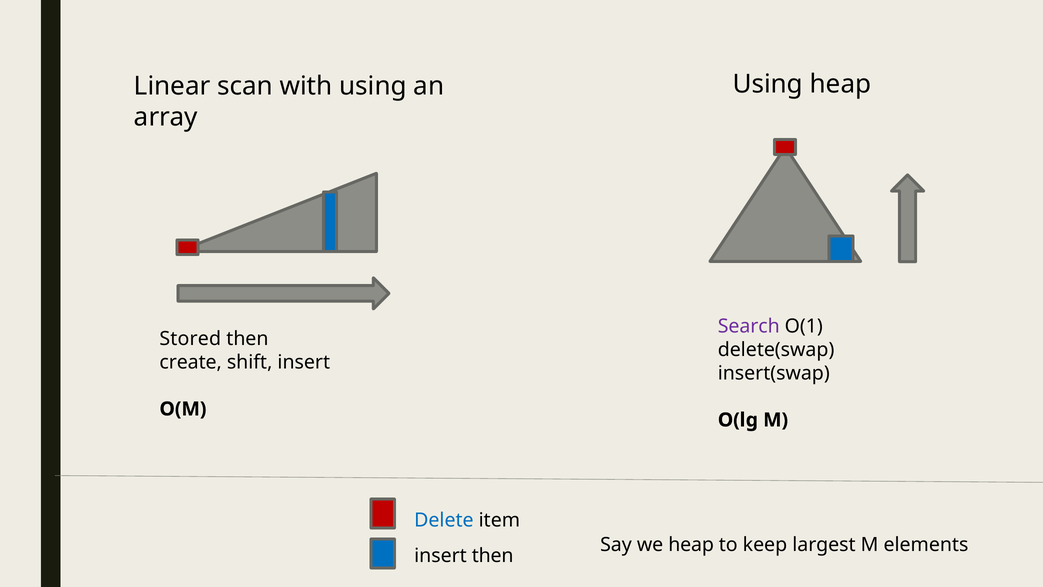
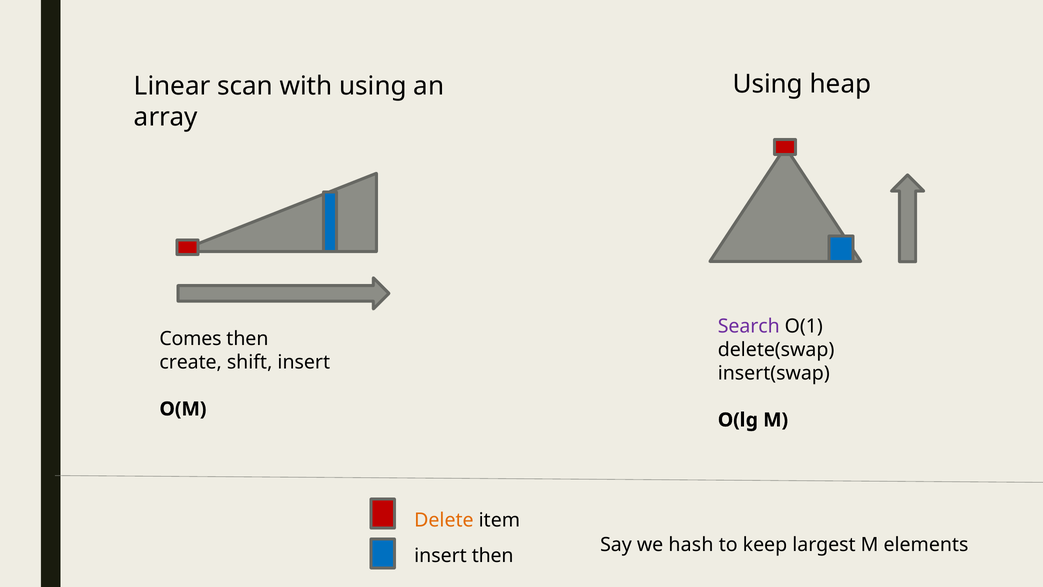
Stored: Stored -> Comes
Delete colour: blue -> orange
we heap: heap -> hash
